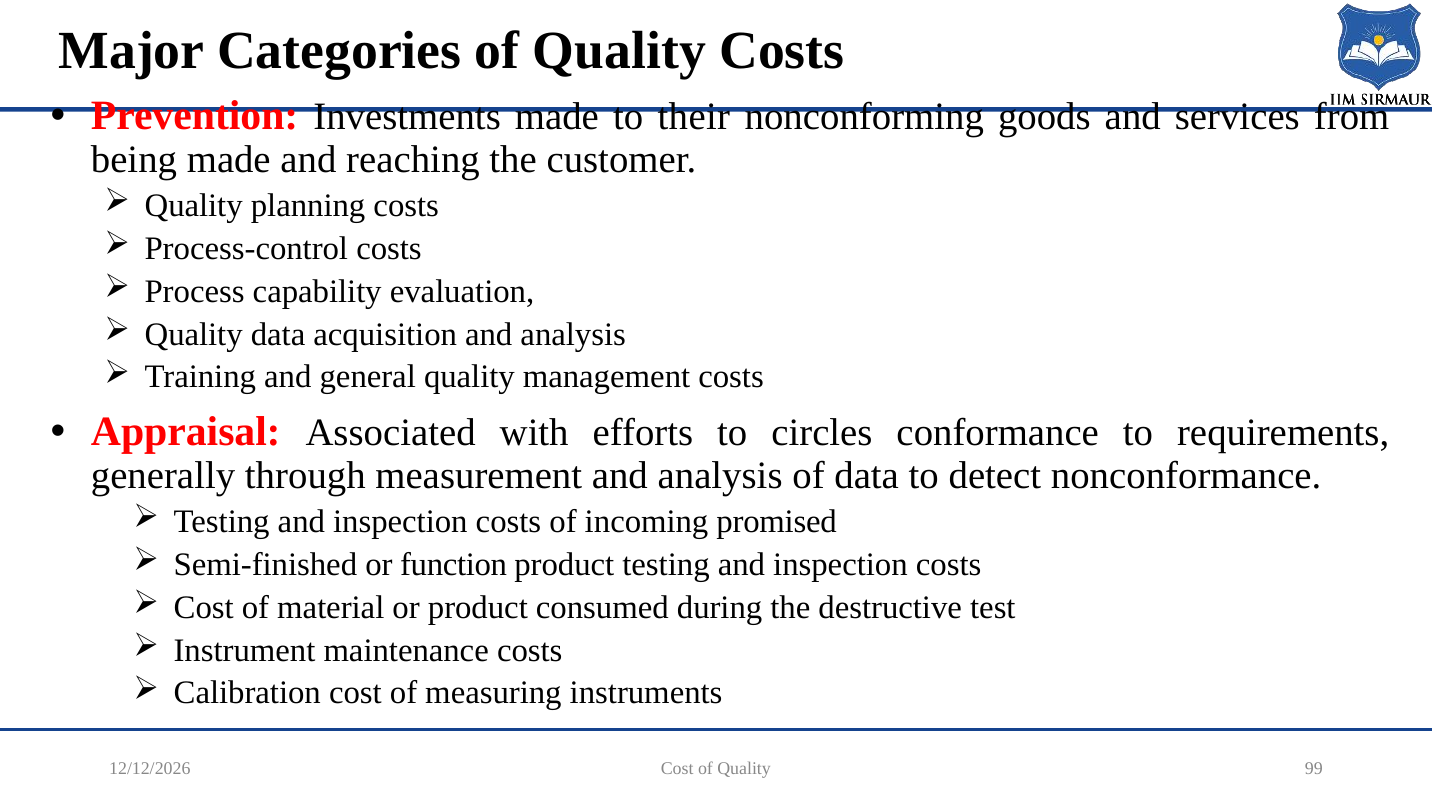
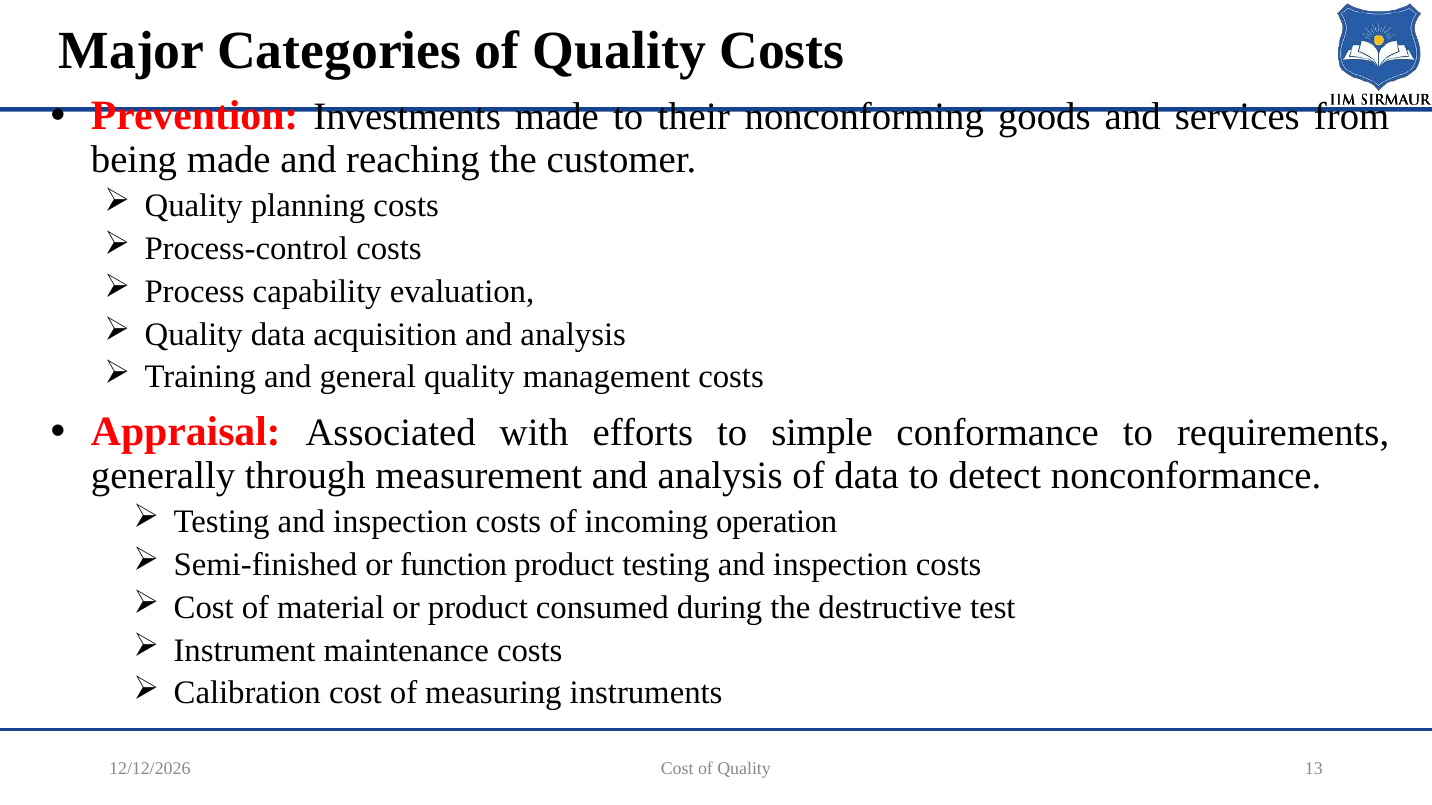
circles: circles -> simple
promised: promised -> operation
99: 99 -> 13
